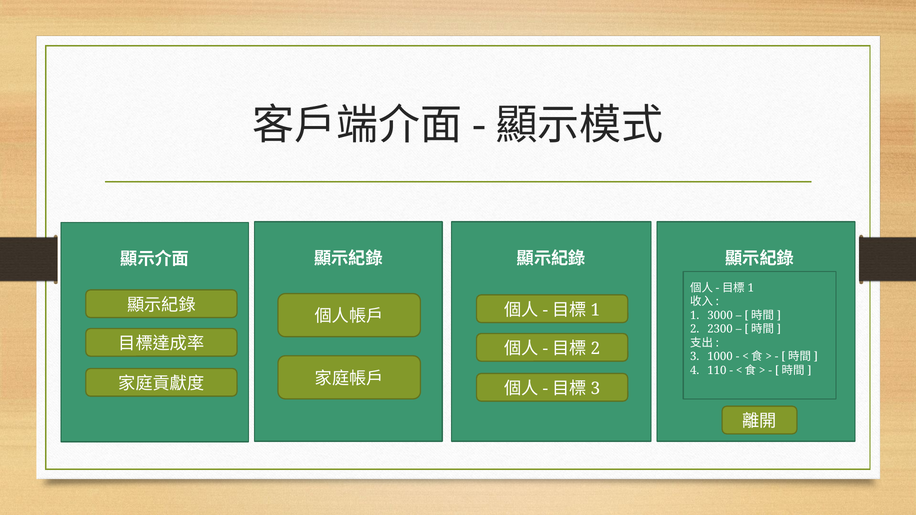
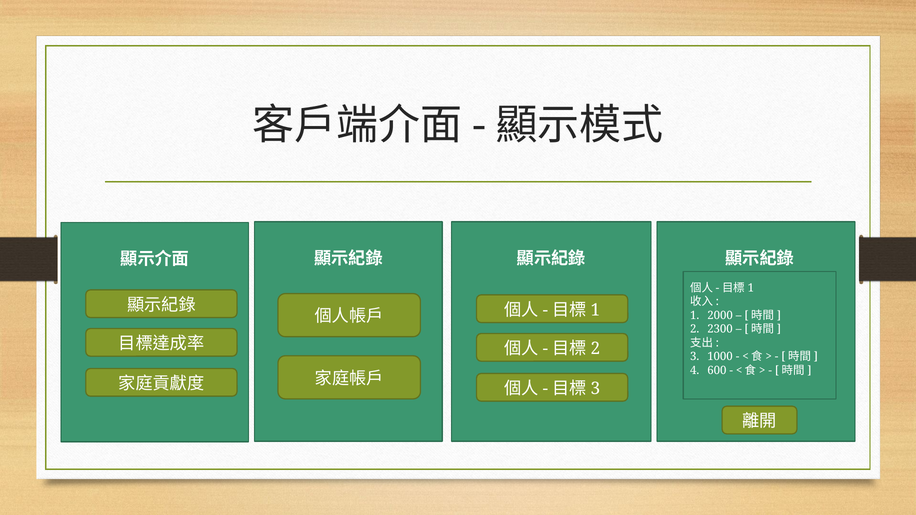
3000: 3000 -> 2000
110: 110 -> 600
